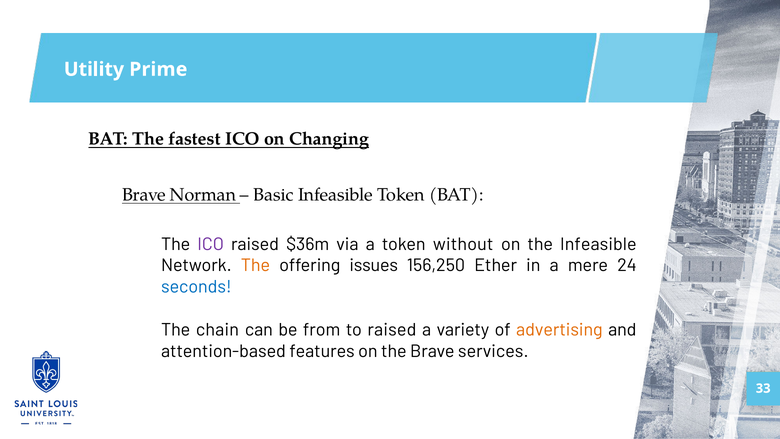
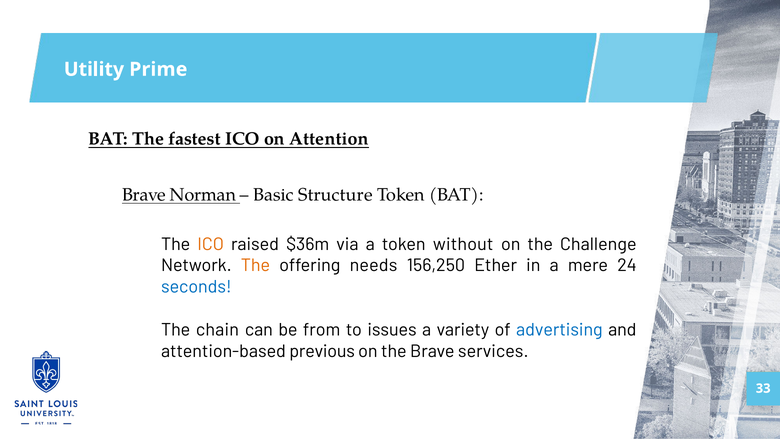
Changing: Changing -> Attention
Basic Infeasible: Infeasible -> Structure
ICO at (211, 244) colour: purple -> orange
the Infeasible: Infeasible -> Challenge
issues: issues -> needs
to raised: raised -> issues
advertising colour: orange -> blue
features: features -> previous
